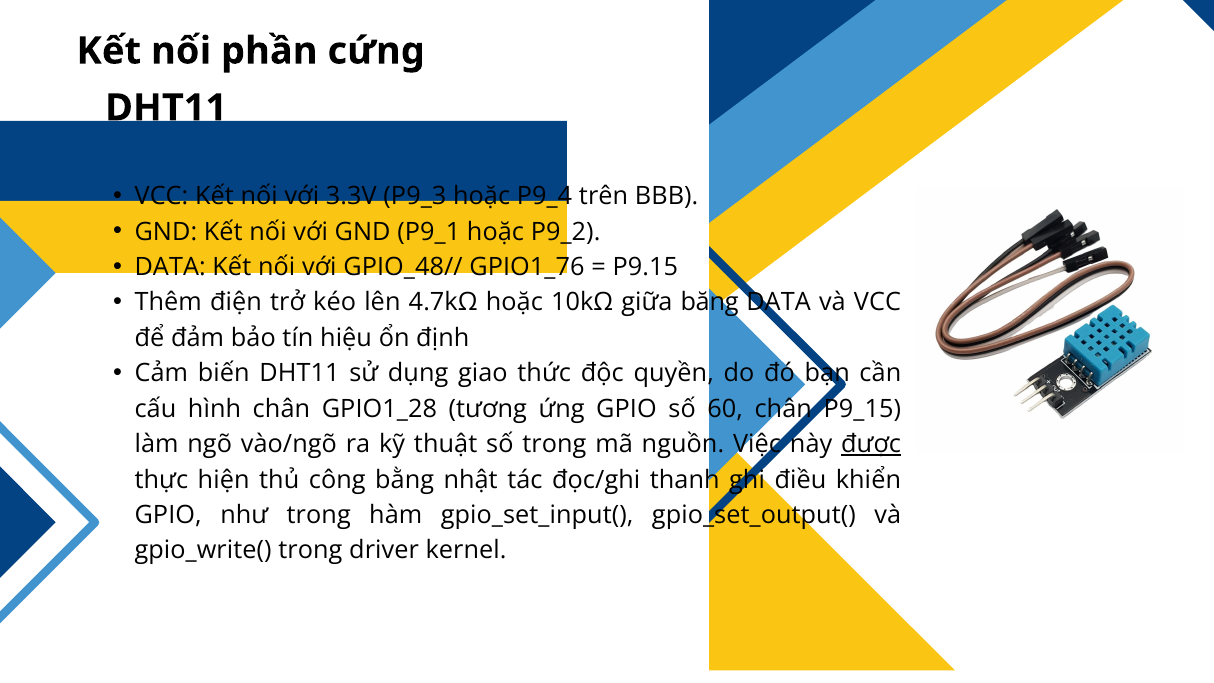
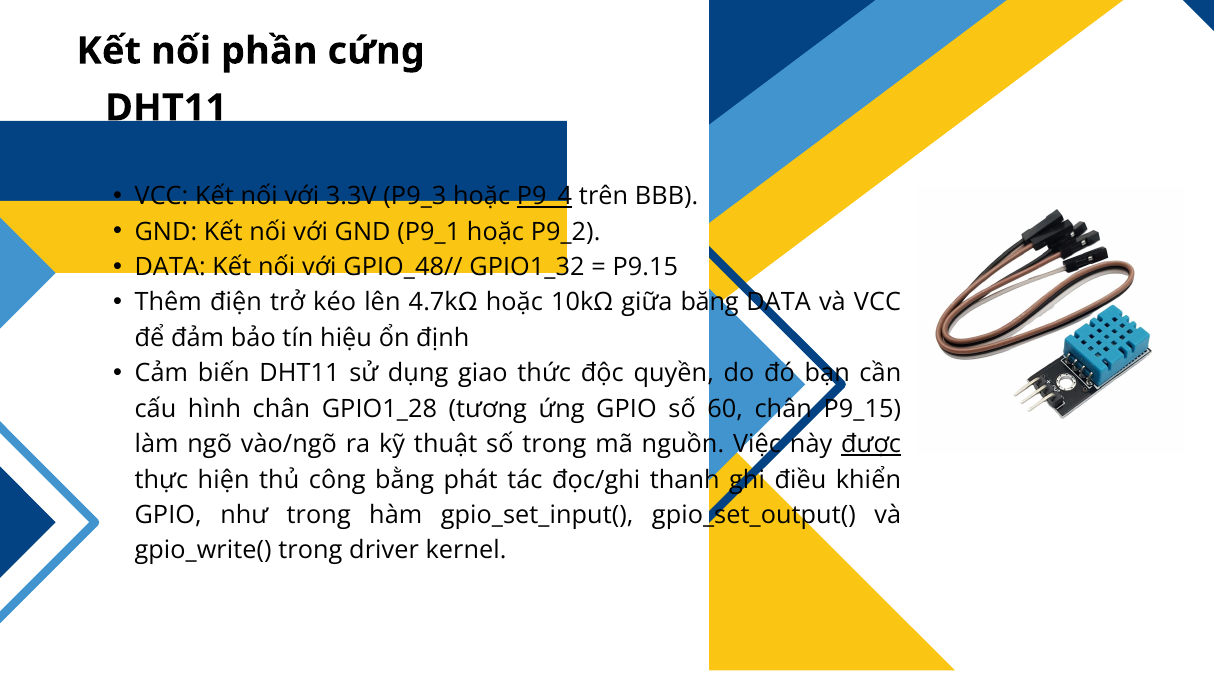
P9_4 underline: none -> present
GPIO1_76: GPIO1_76 -> GPIO1_32
nhật: nhật -> phát
